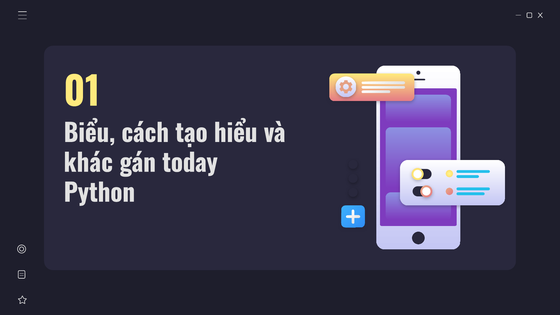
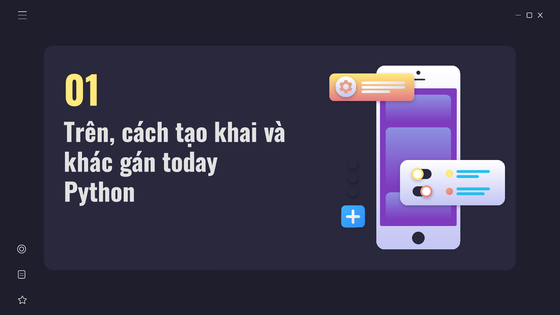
Biểu: Biểu -> Trên
hiểu: hiểu -> khai
